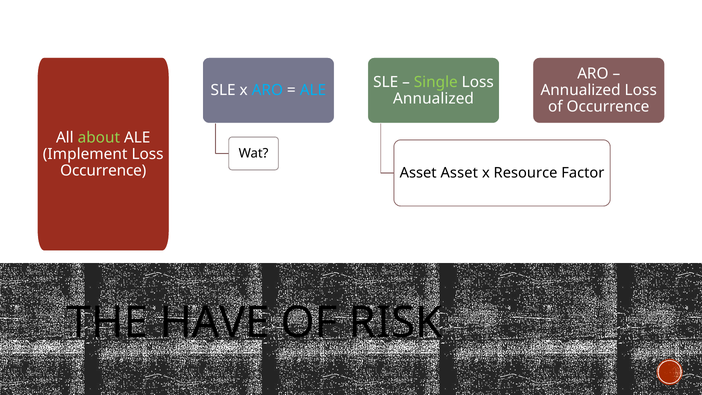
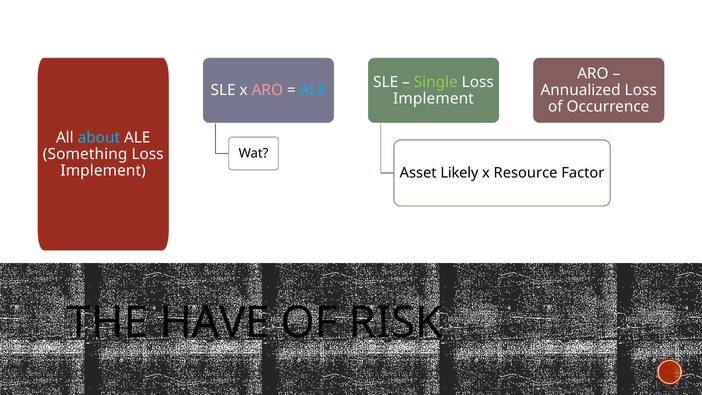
ARO at (267, 90) colour: light blue -> pink
Annualized at (434, 99): Annualized -> Implement
about colour: light green -> light blue
Implement: Implement -> Something
Occurrence at (103, 171): Occurrence -> Implement
Asset Asset: Asset -> Likely
